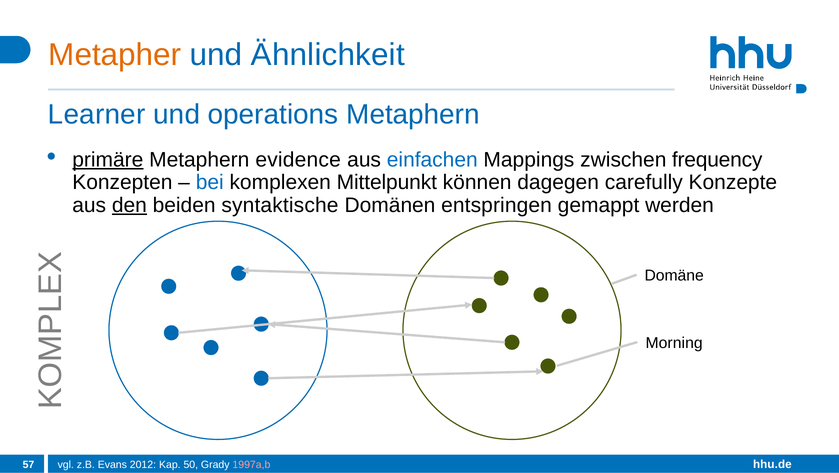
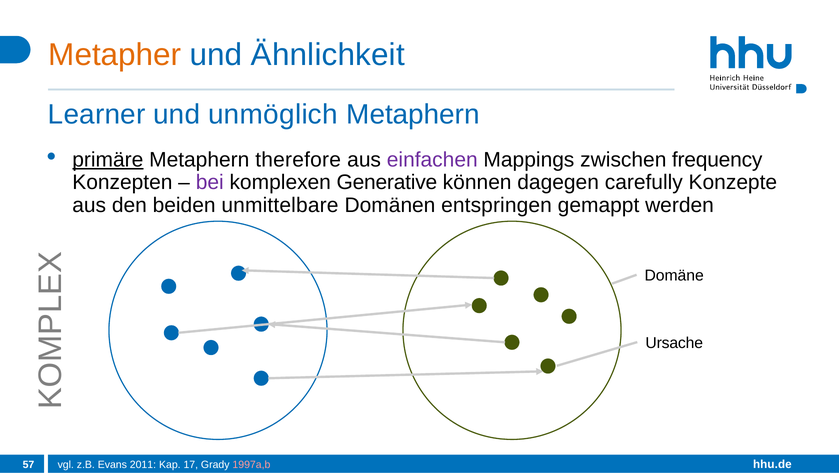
operations: operations -> unmöglich
evidence: evidence -> therefore
einfachen colour: blue -> purple
bei colour: blue -> purple
Mittelpunkt: Mittelpunkt -> Generative
den underline: present -> none
syntaktische: syntaktische -> unmittelbare
Morning: Morning -> Ursache
2012: 2012 -> 2011
50: 50 -> 17
